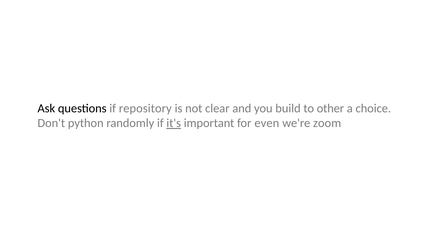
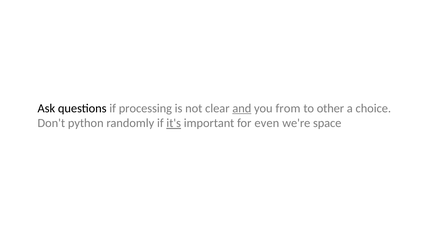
repository: repository -> processing
and underline: none -> present
build: build -> from
zoom: zoom -> space
